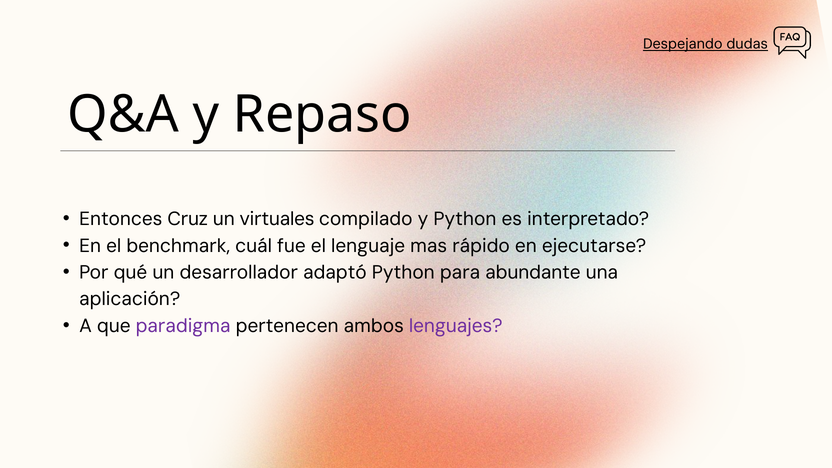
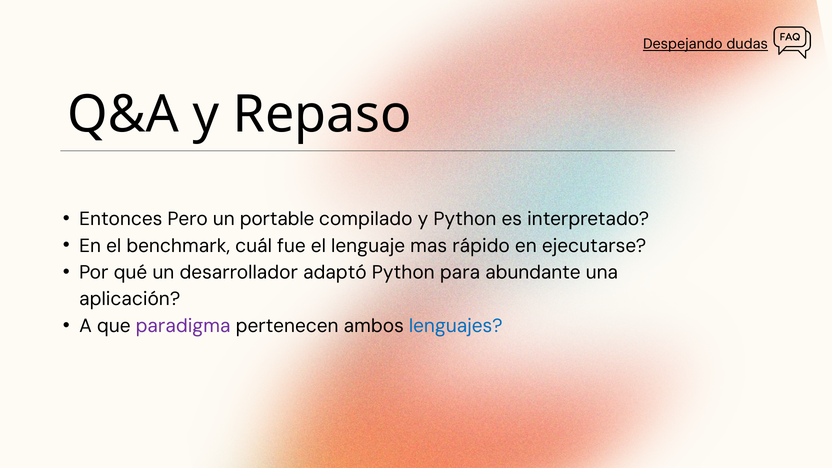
Cruz: Cruz -> Pero
virtuales: virtuales -> portable
lenguajes colour: purple -> blue
